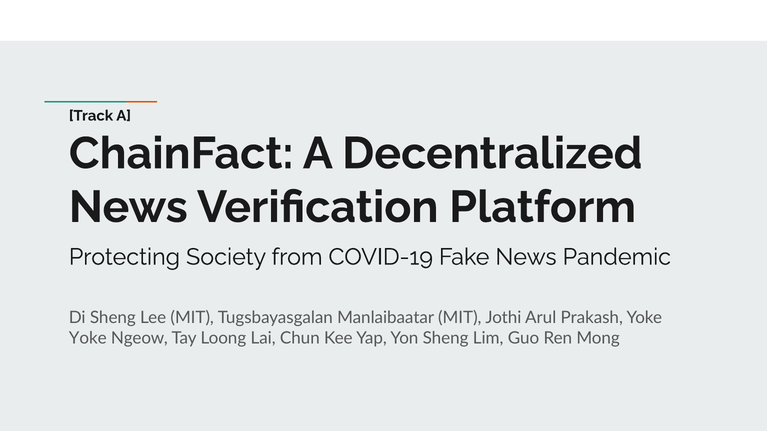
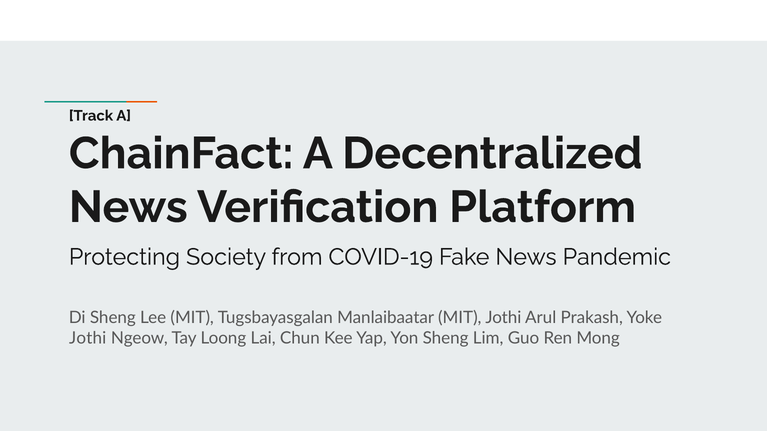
Yoke at (88, 338): Yoke -> Jothi
